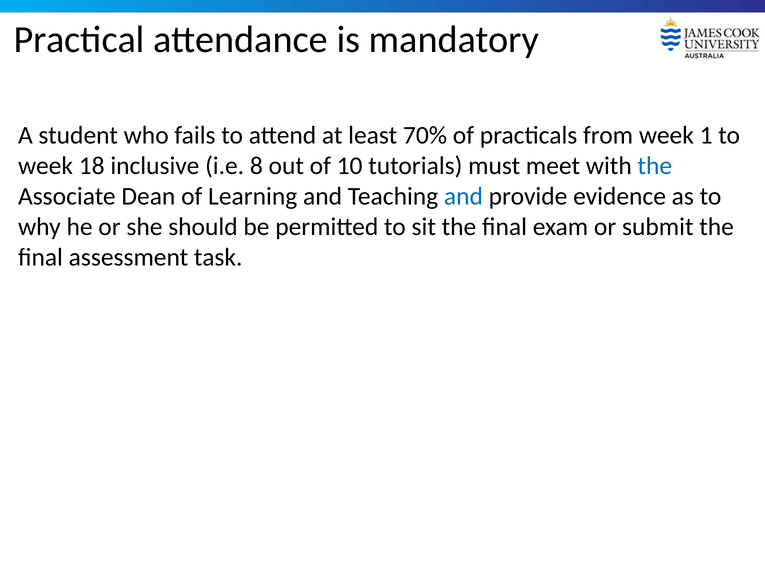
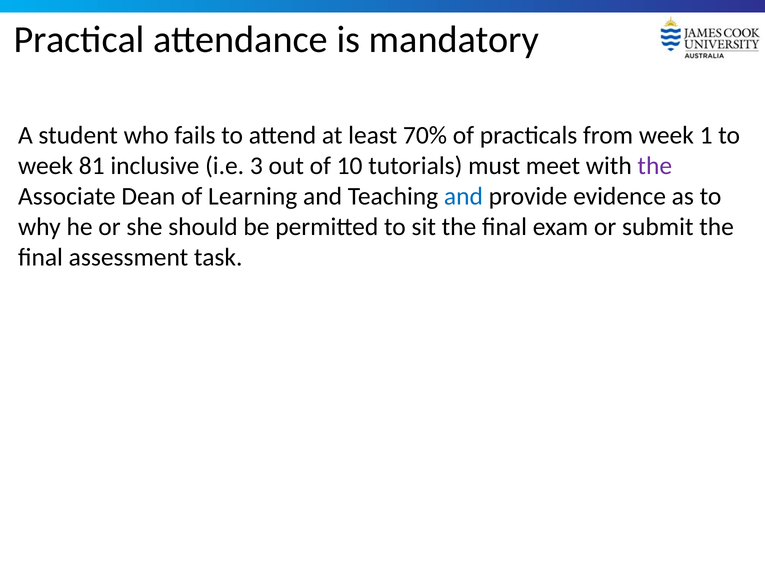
18: 18 -> 81
8: 8 -> 3
the at (655, 166) colour: blue -> purple
